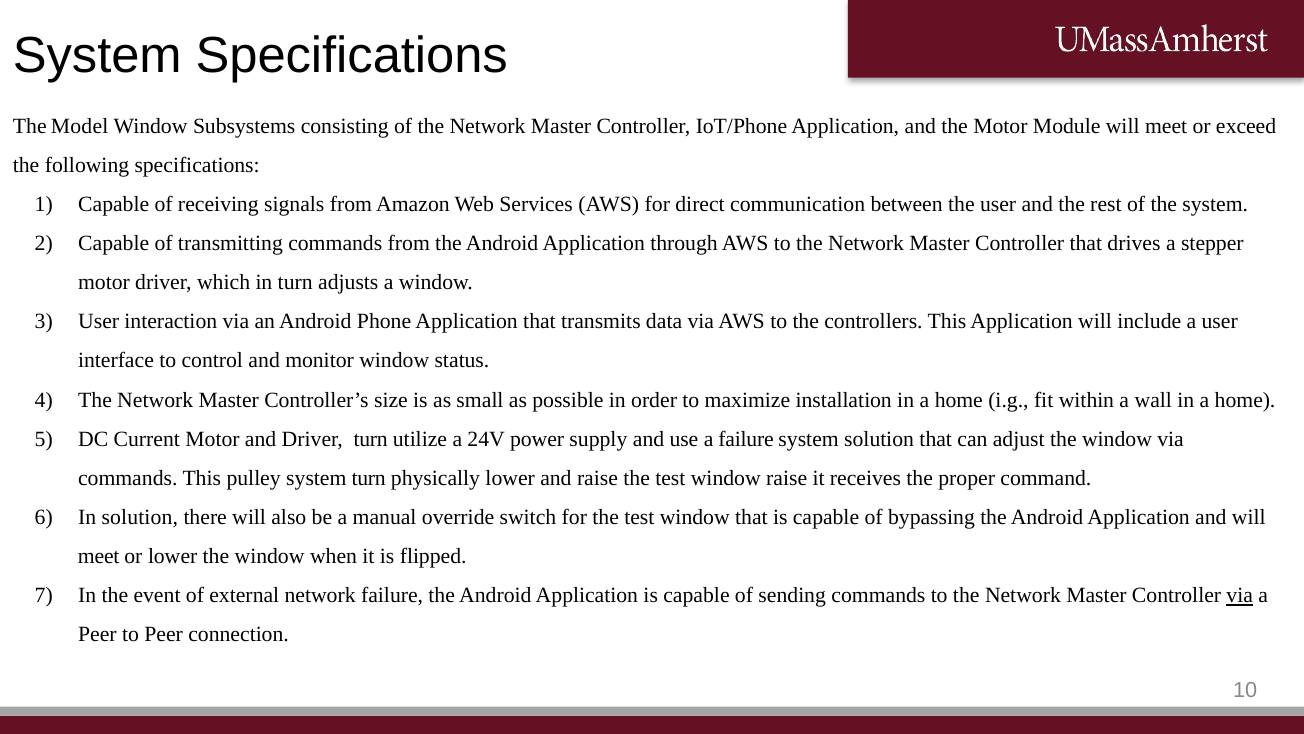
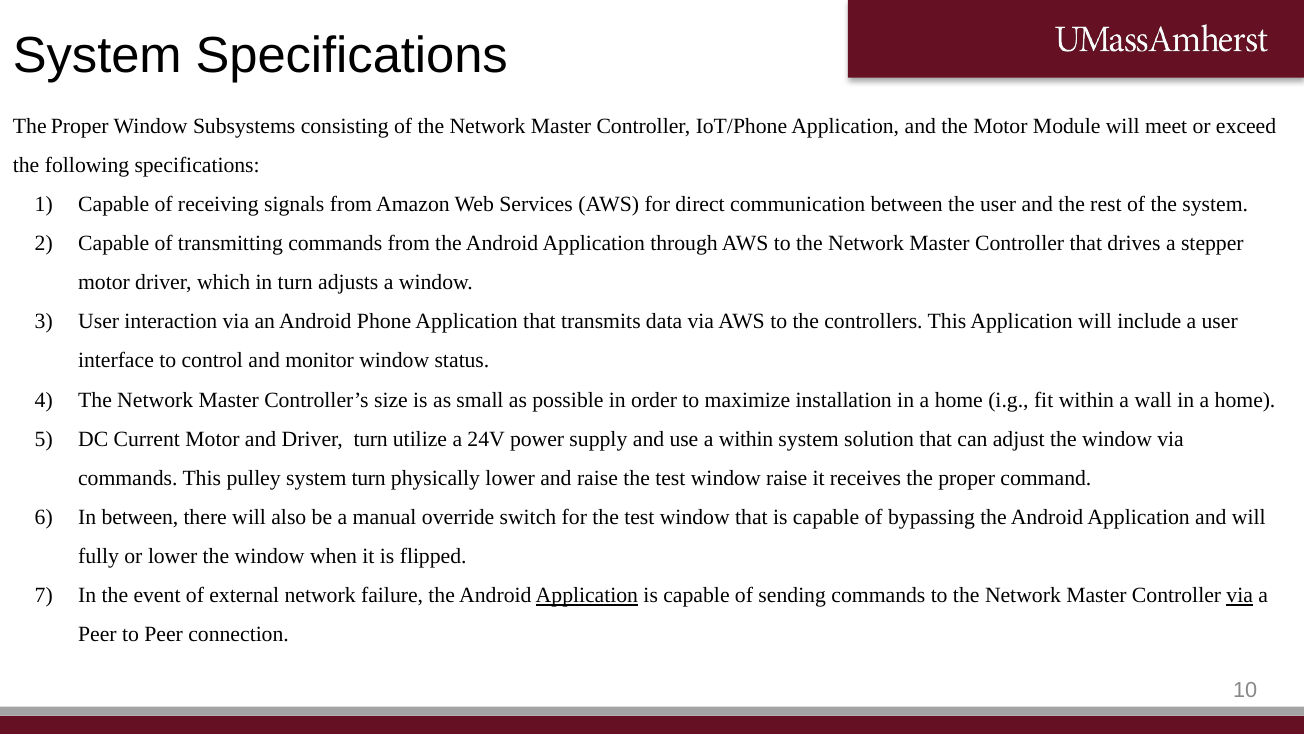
Model at (80, 126): Model -> Proper
a failure: failure -> within
In solution: solution -> between
meet at (99, 556): meet -> fully
Application at (587, 595) underline: none -> present
